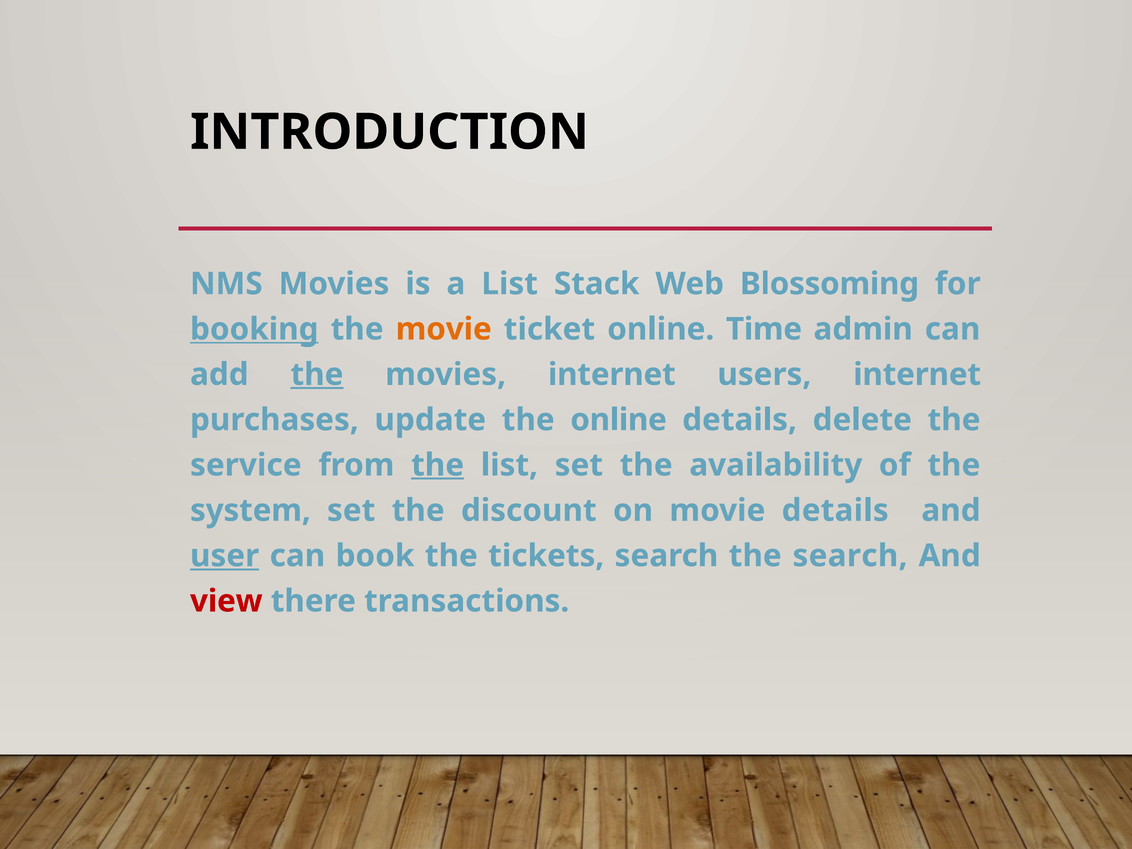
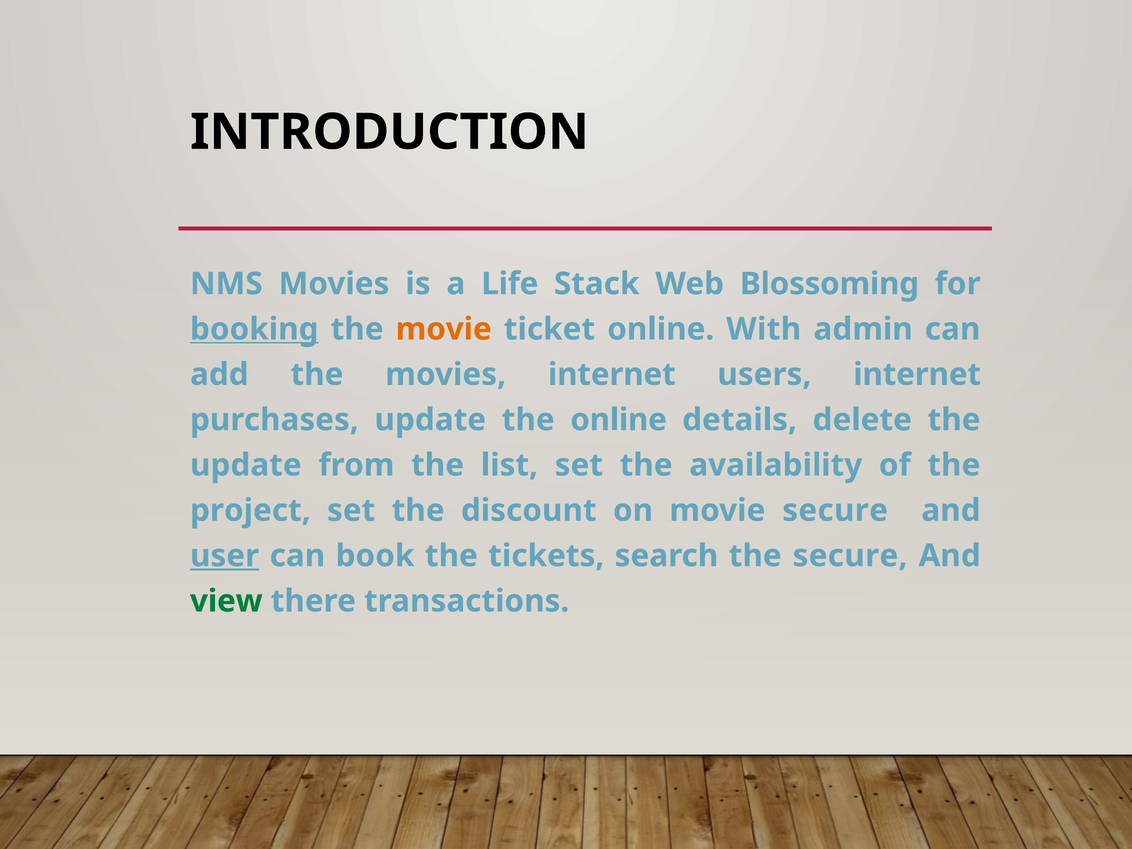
a List: List -> Life
Time: Time -> With
the at (317, 374) underline: present -> none
service at (246, 465): service -> update
the at (438, 465) underline: present -> none
system: system -> project
movie details: details -> secure
the search: search -> secure
view colour: red -> green
